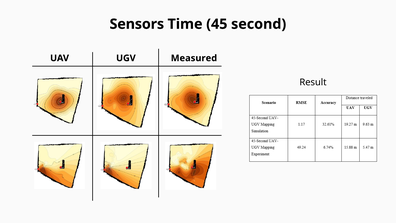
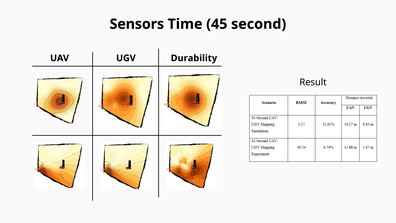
Measured: Measured -> Durability
